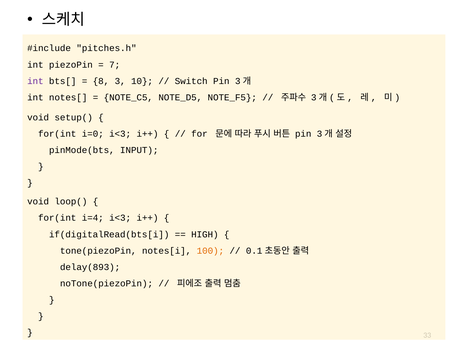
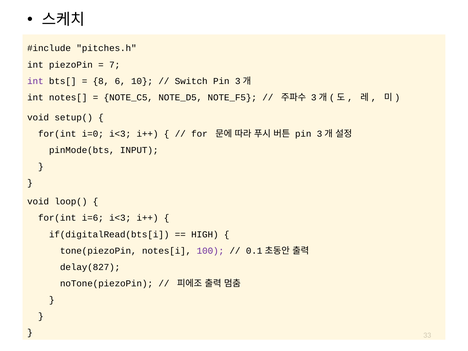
8 3: 3 -> 6
i=4: i=4 -> i=6
100 colour: orange -> purple
delay(893: delay(893 -> delay(827
